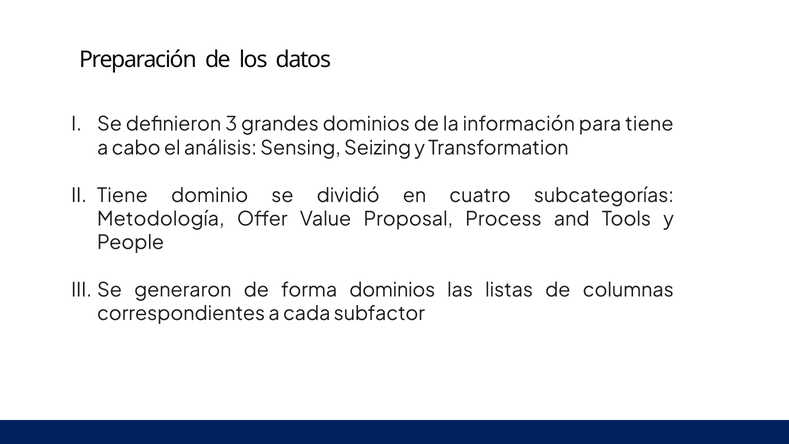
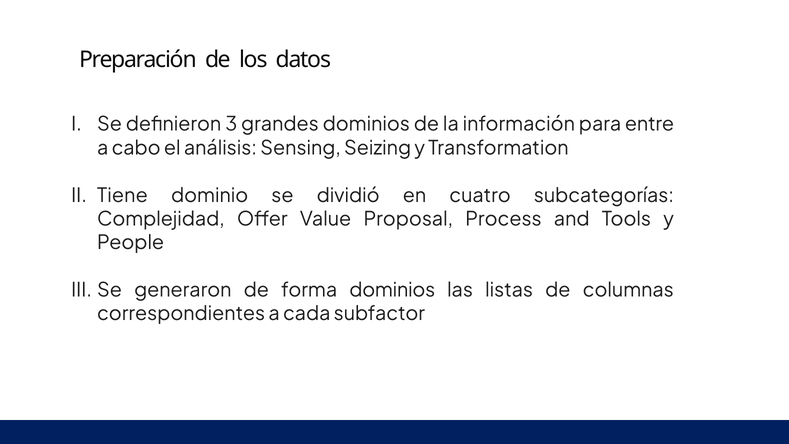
para tiene: tiene -> entre
Metodología: Metodología -> Complejidad
